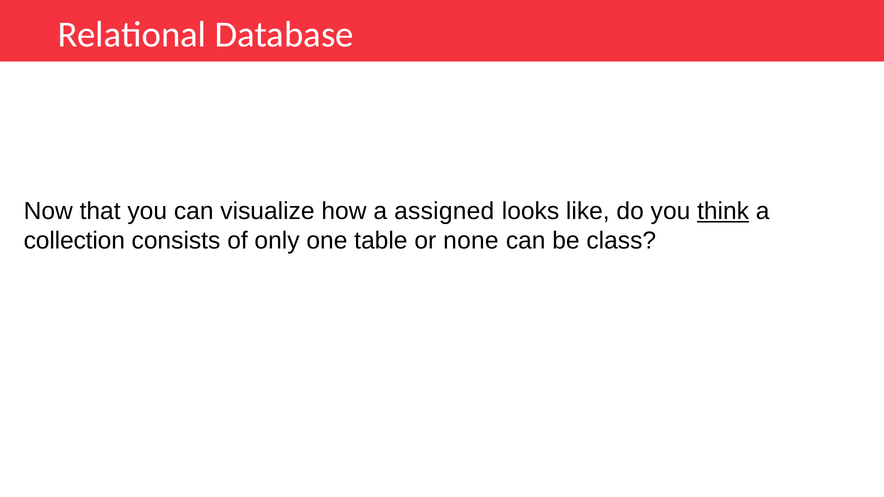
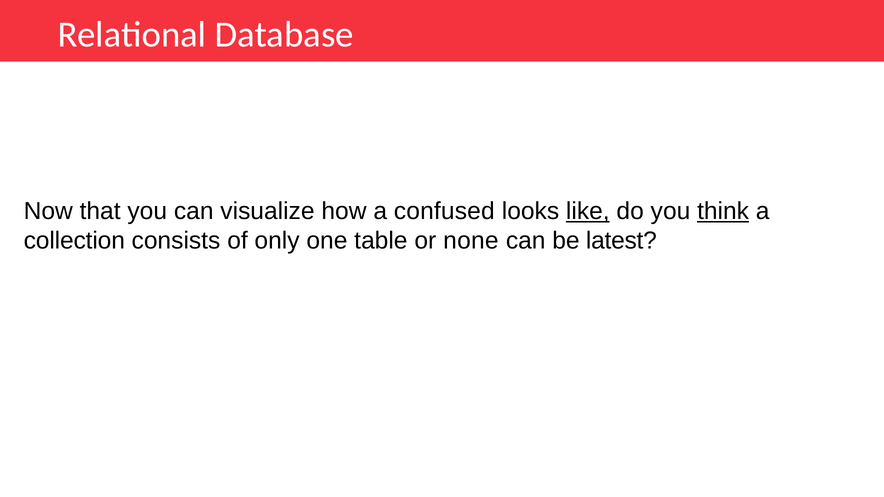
assigned: assigned -> confused
like underline: none -> present
class: class -> latest
